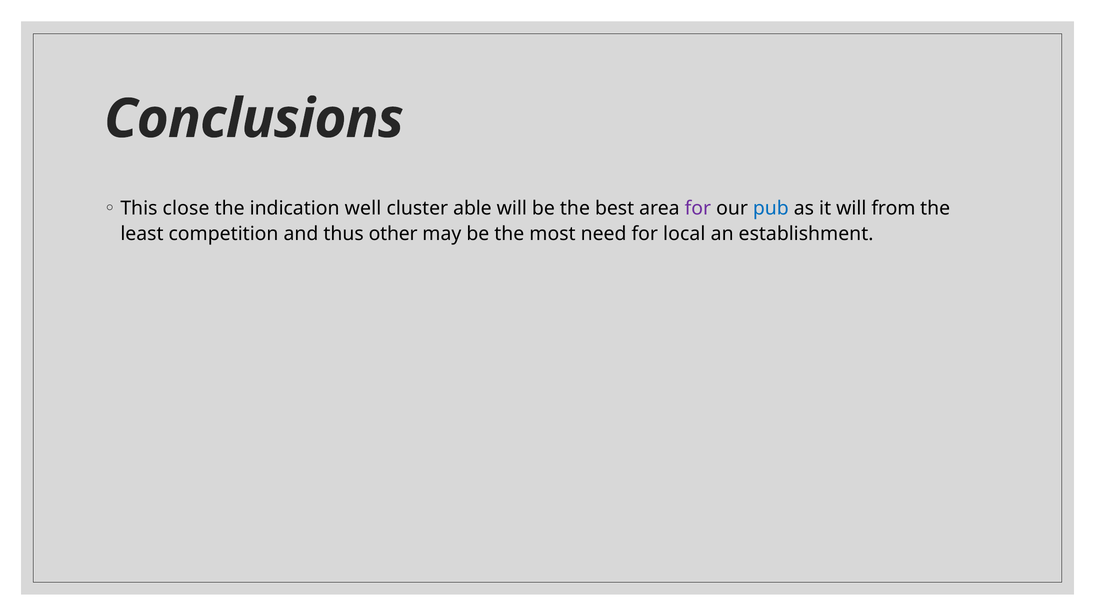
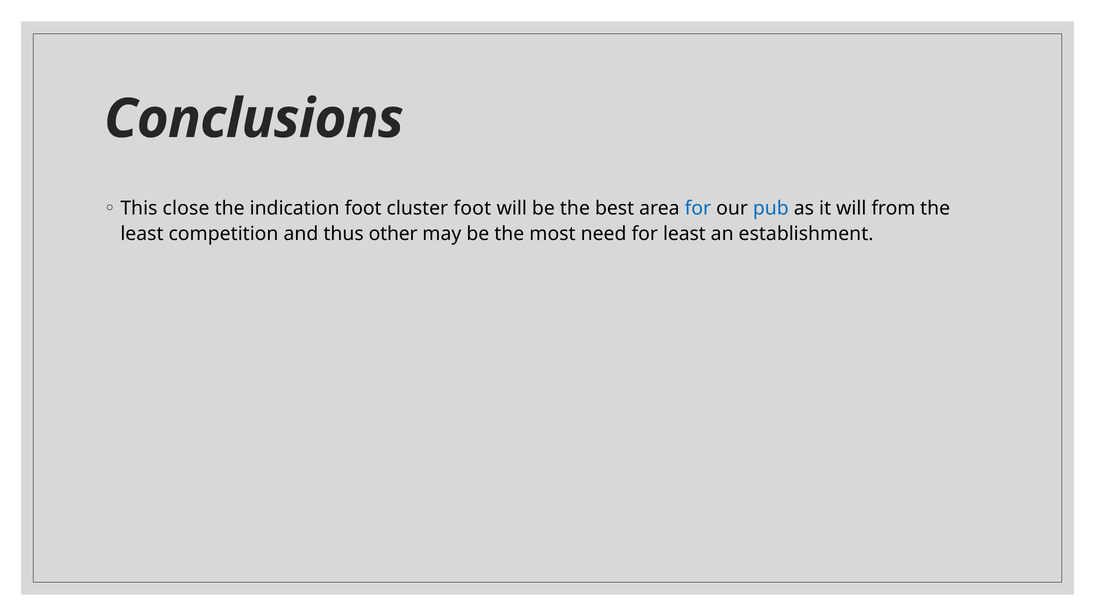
indication well: well -> foot
cluster able: able -> foot
for at (698, 208) colour: purple -> blue
for local: local -> least
